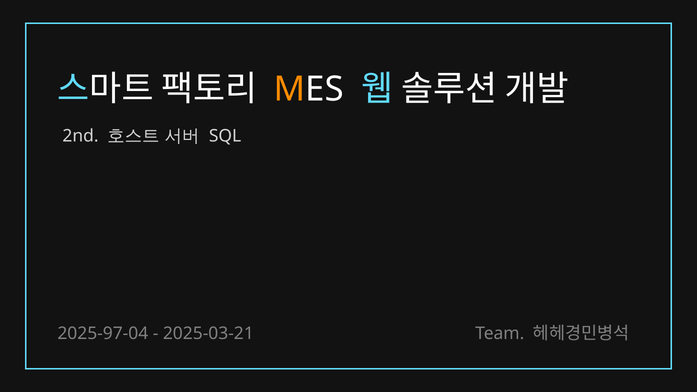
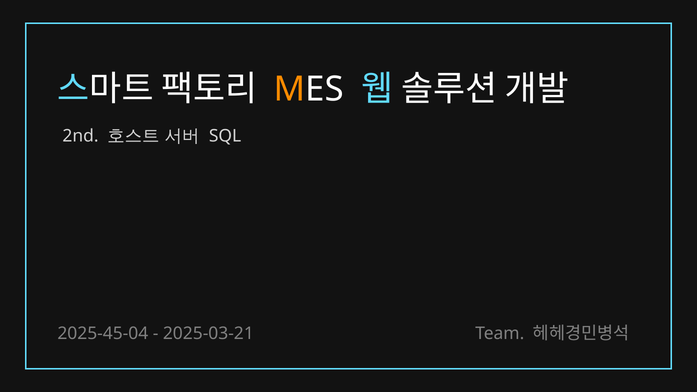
2025-97-04: 2025-97-04 -> 2025-45-04
